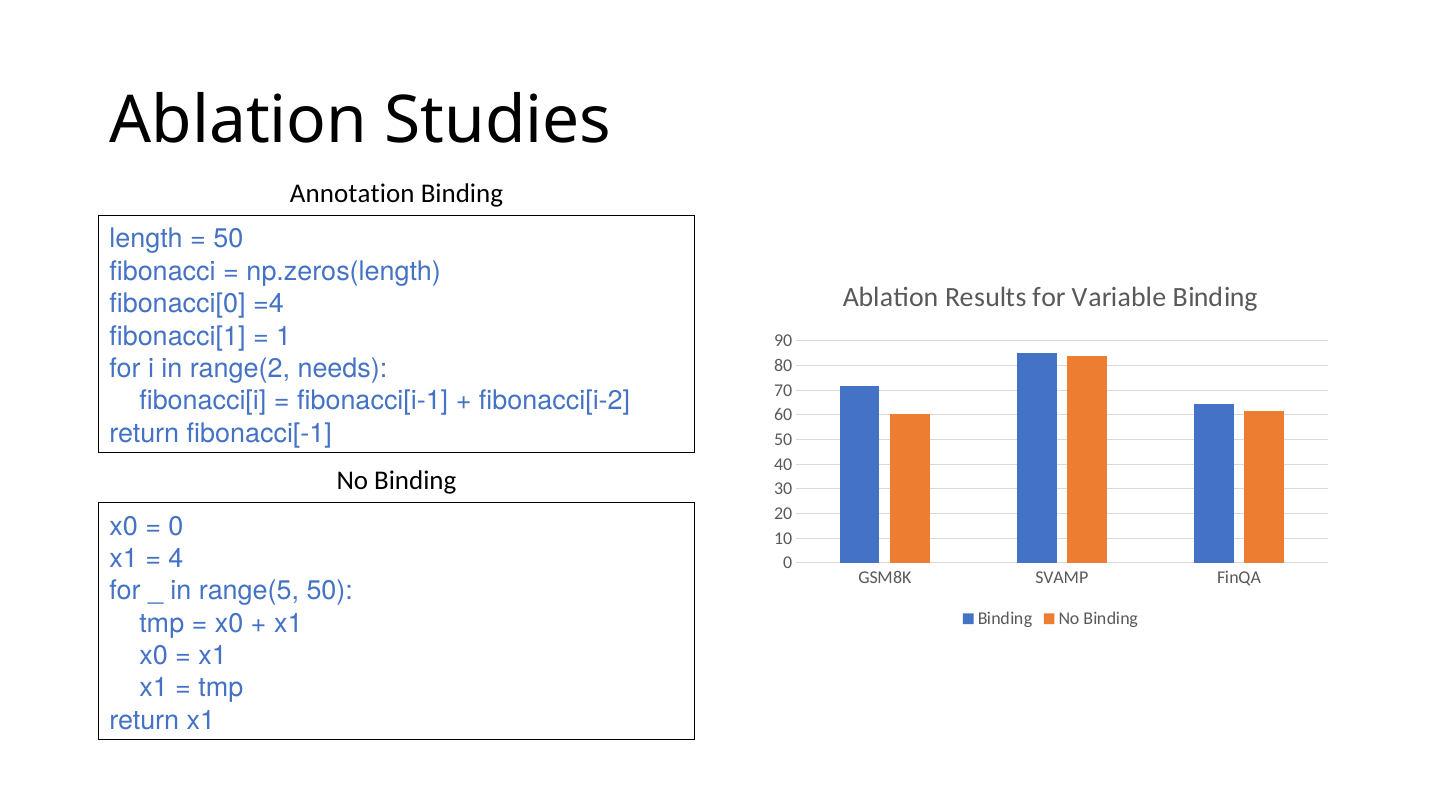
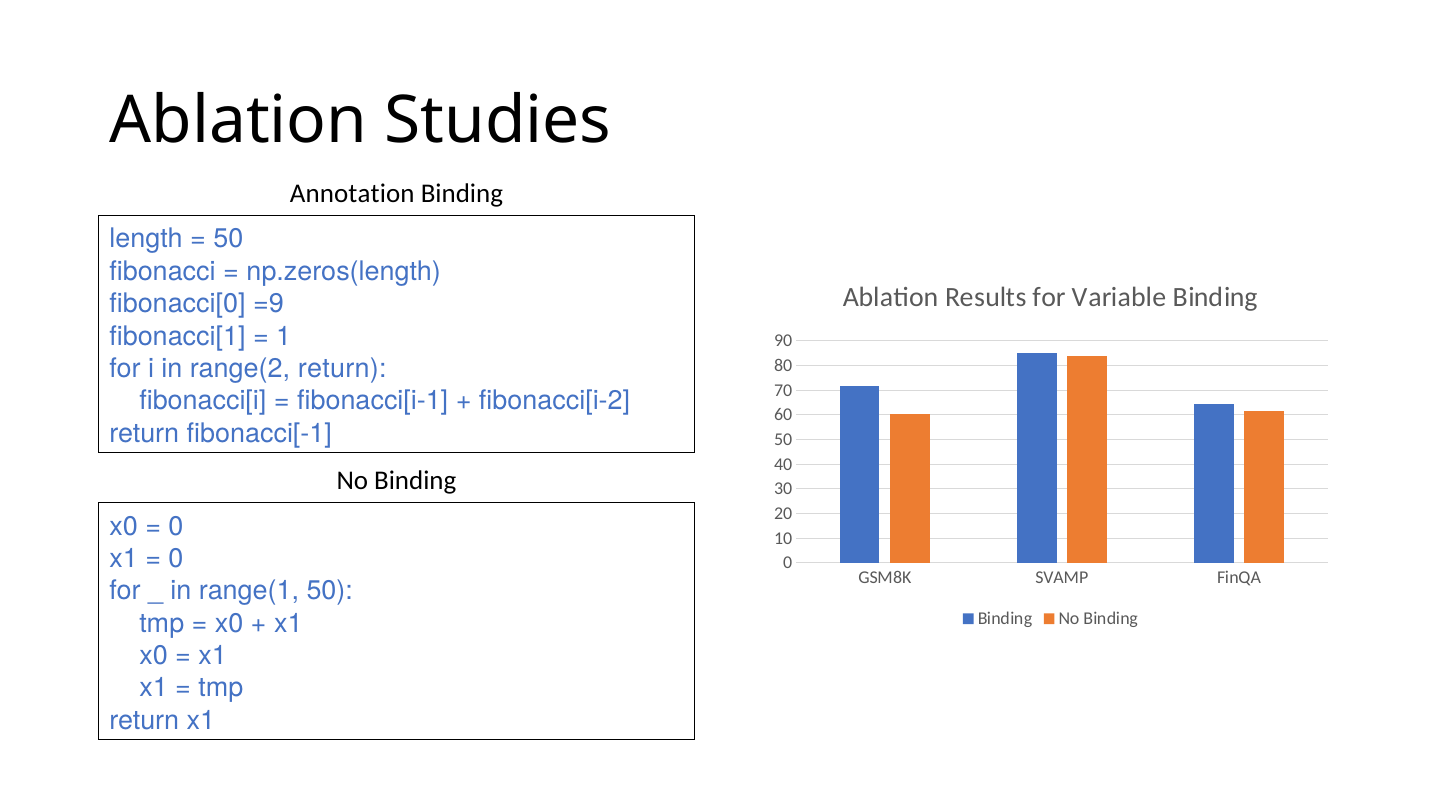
=4: =4 -> =9
range(2 needs: needs -> return
4 at (176, 558): 4 -> 0
range(5: range(5 -> range(1
